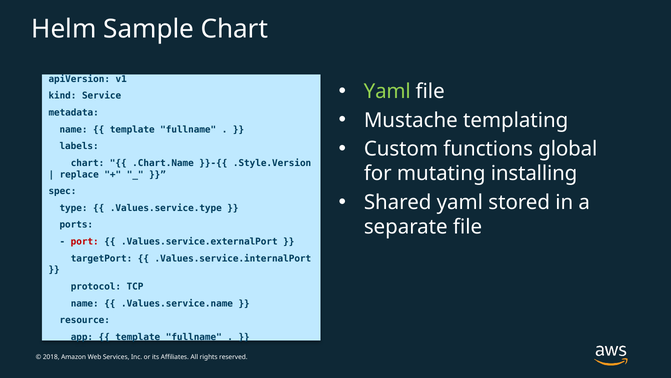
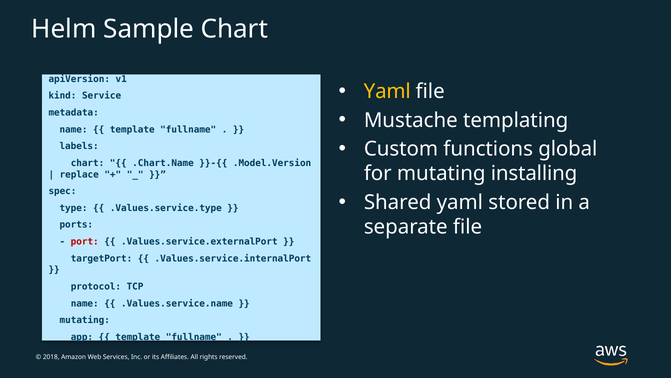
Yaml at (387, 91) colour: light green -> yellow
.Style.Version: .Style.Version -> .Model.Version
resource at (85, 320): resource -> mutating
